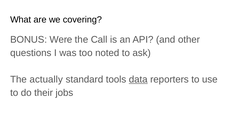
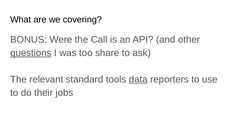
questions underline: none -> present
noted: noted -> share
actually: actually -> relevant
